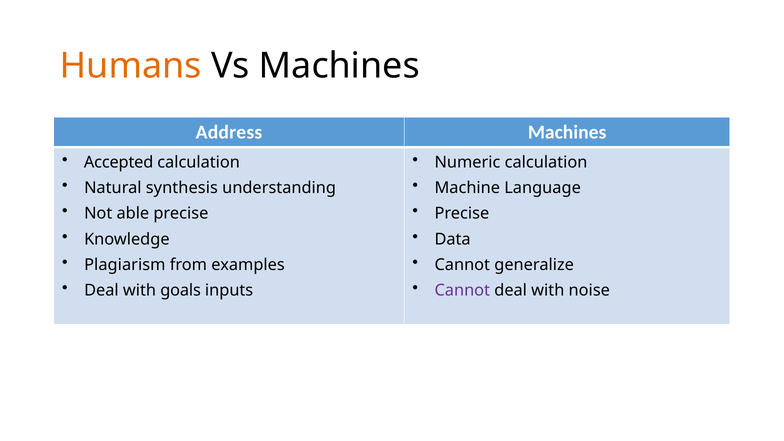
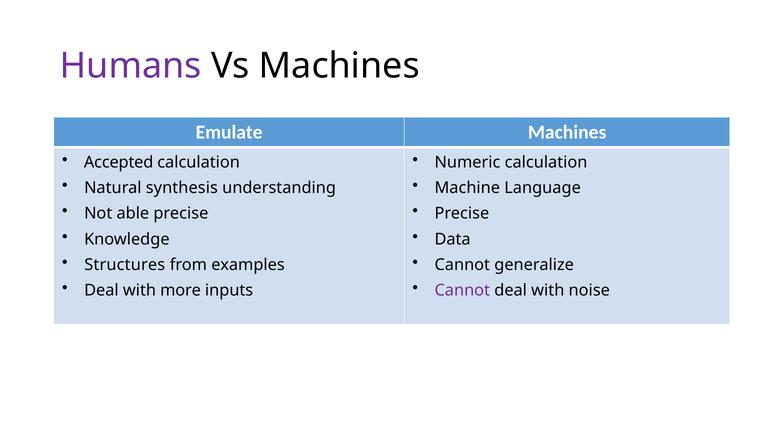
Humans colour: orange -> purple
Address: Address -> Emulate
Plagiarism: Plagiarism -> Structures
goals: goals -> more
